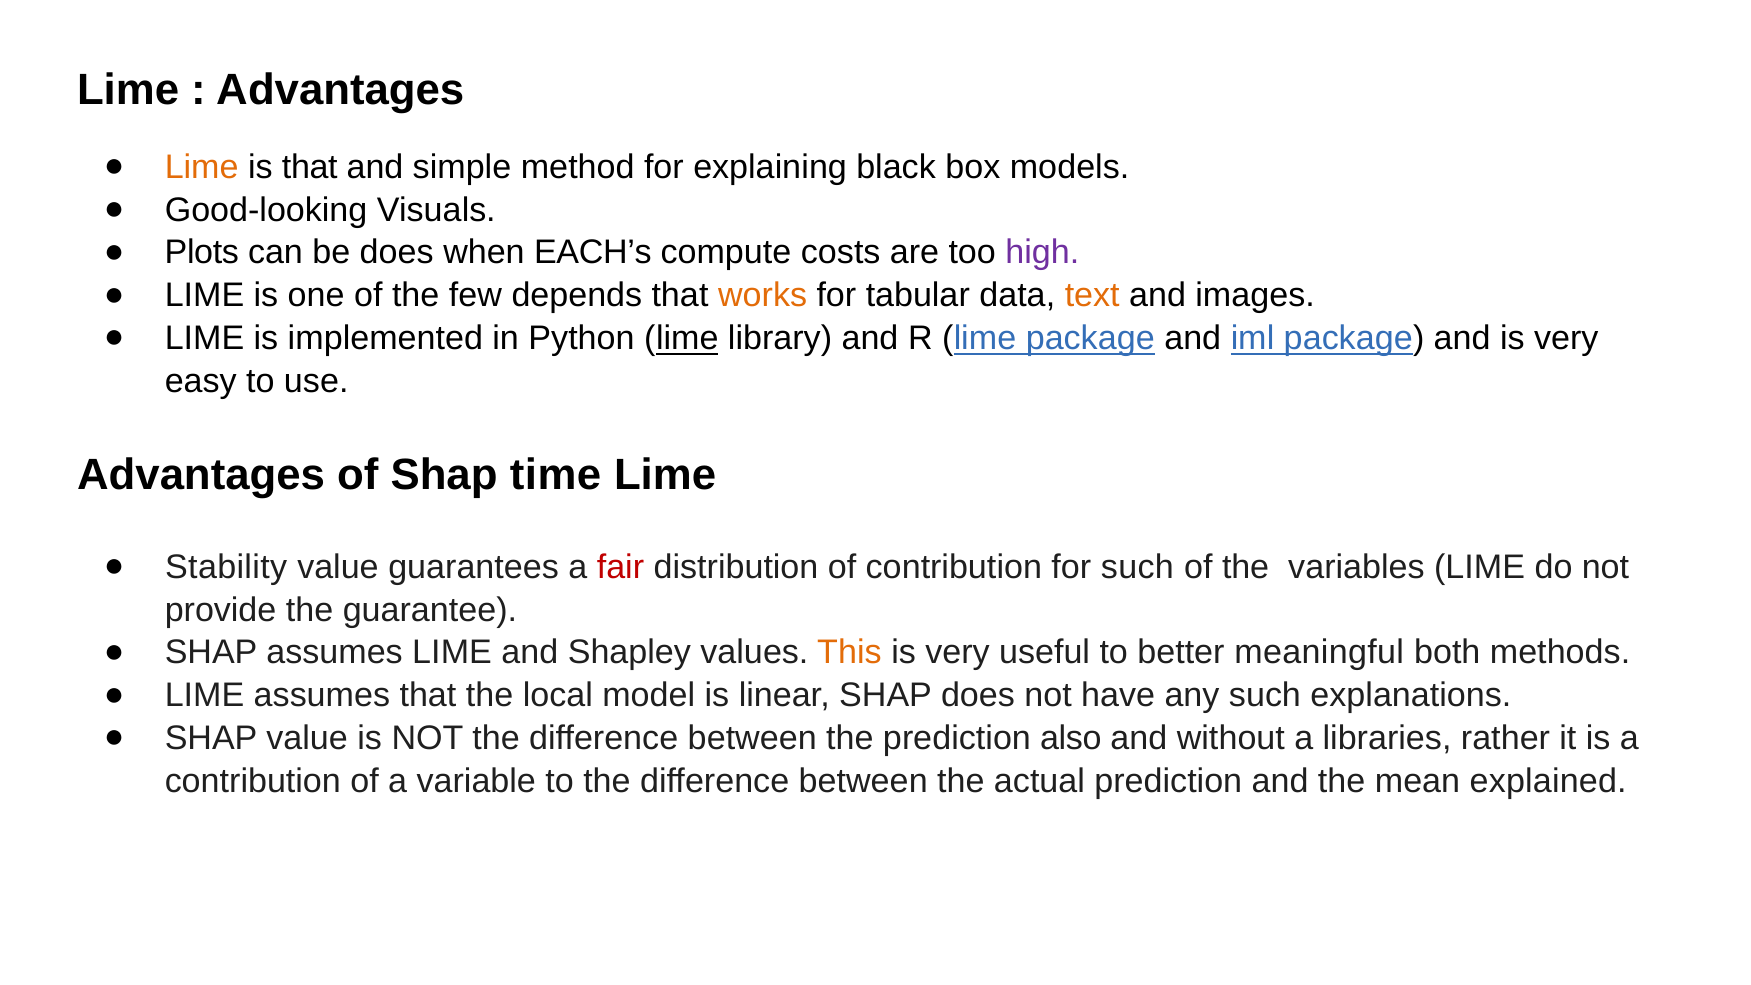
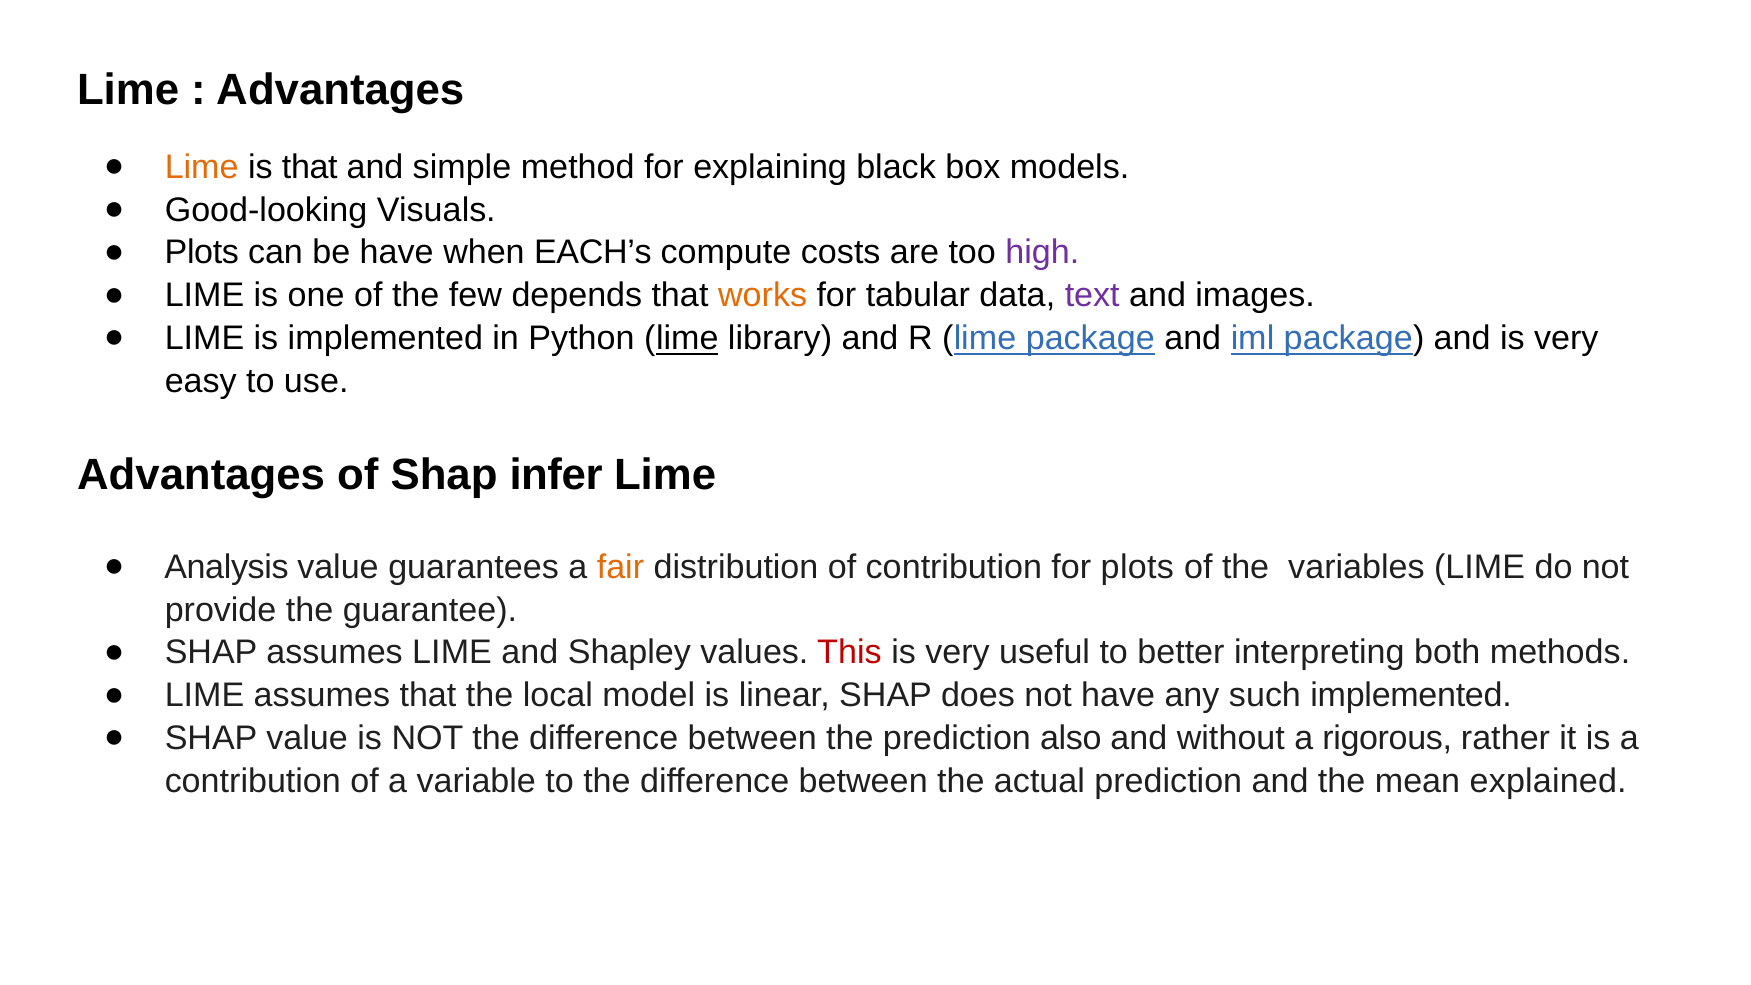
be does: does -> have
text colour: orange -> purple
time: time -> infer
Stability: Stability -> Analysis
fair colour: red -> orange
for such: such -> plots
This colour: orange -> red
meaningful: meaningful -> interpreting
such explanations: explanations -> implemented
libraries: libraries -> rigorous
